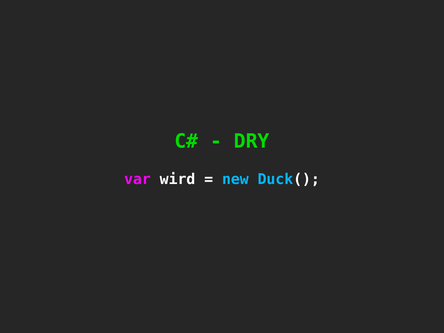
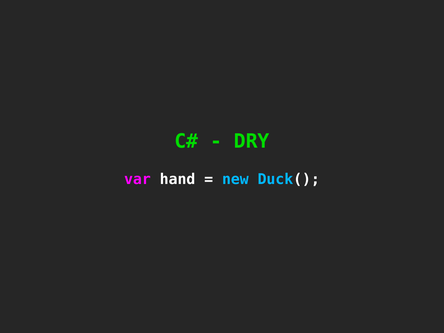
wird: wird -> hand
